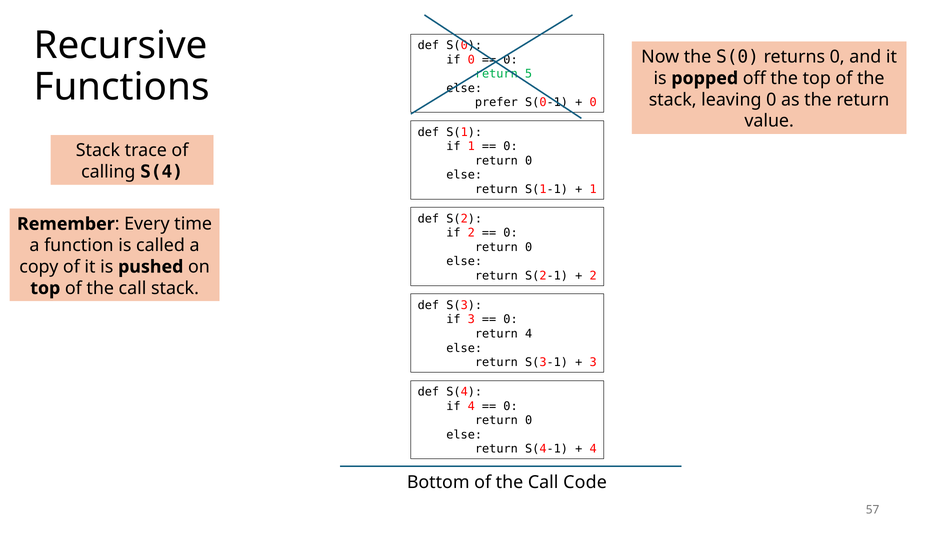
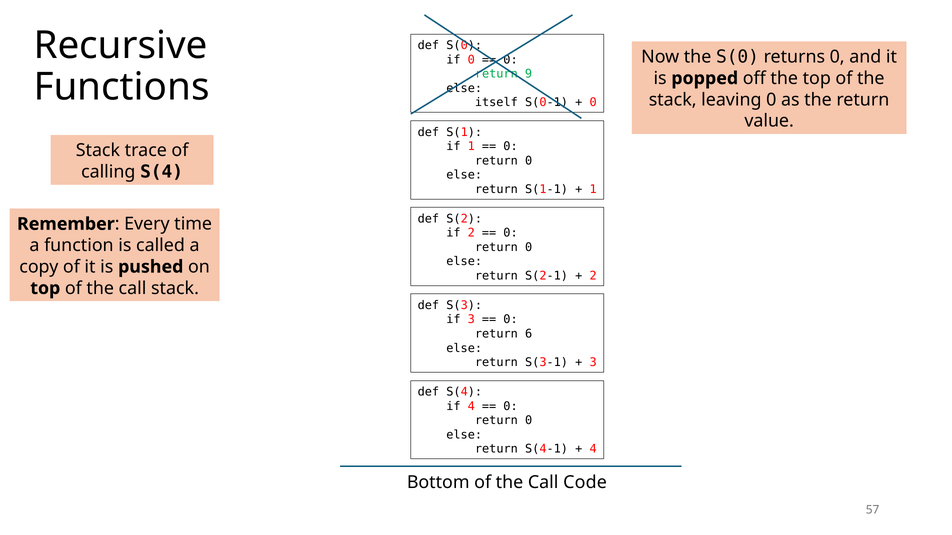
5: 5 -> 9
prefer: prefer -> itself
return 4: 4 -> 6
